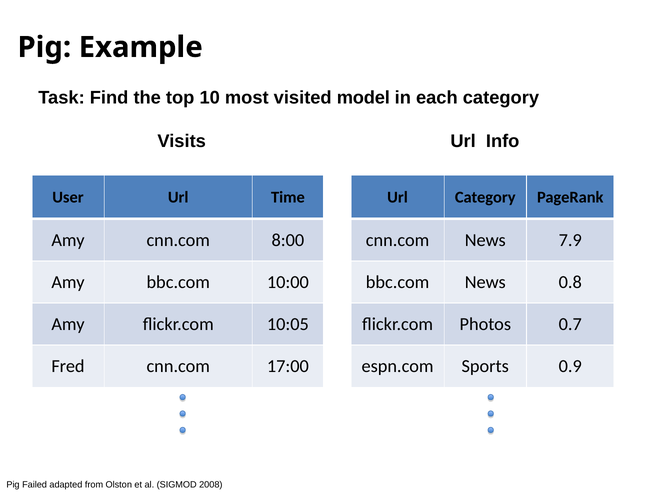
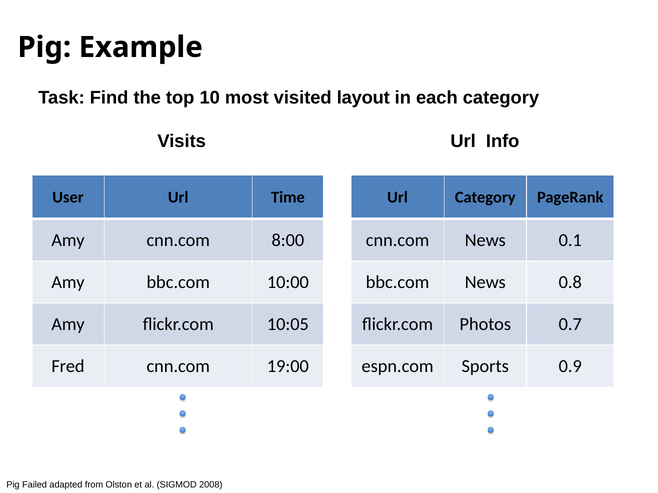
model: model -> layout
7.9: 7.9 -> 0.1
17:00: 17:00 -> 19:00
